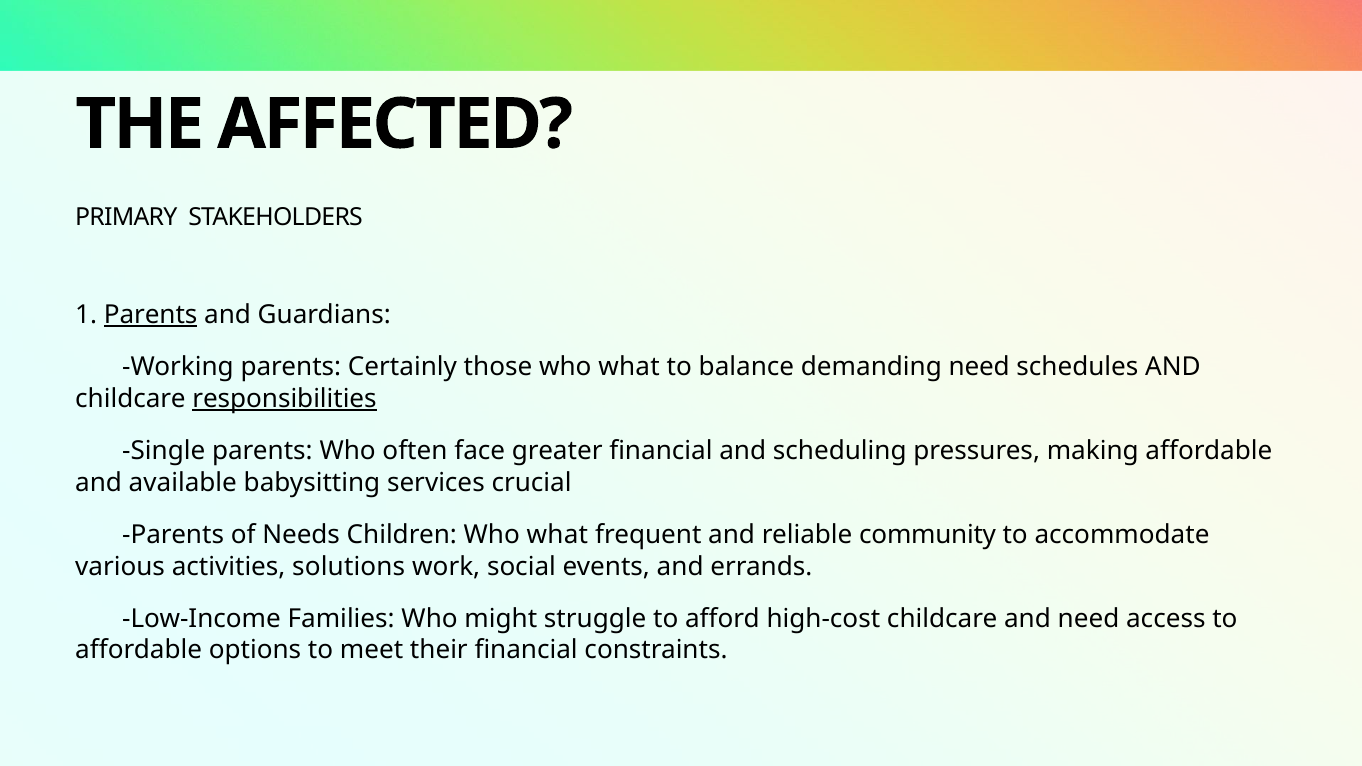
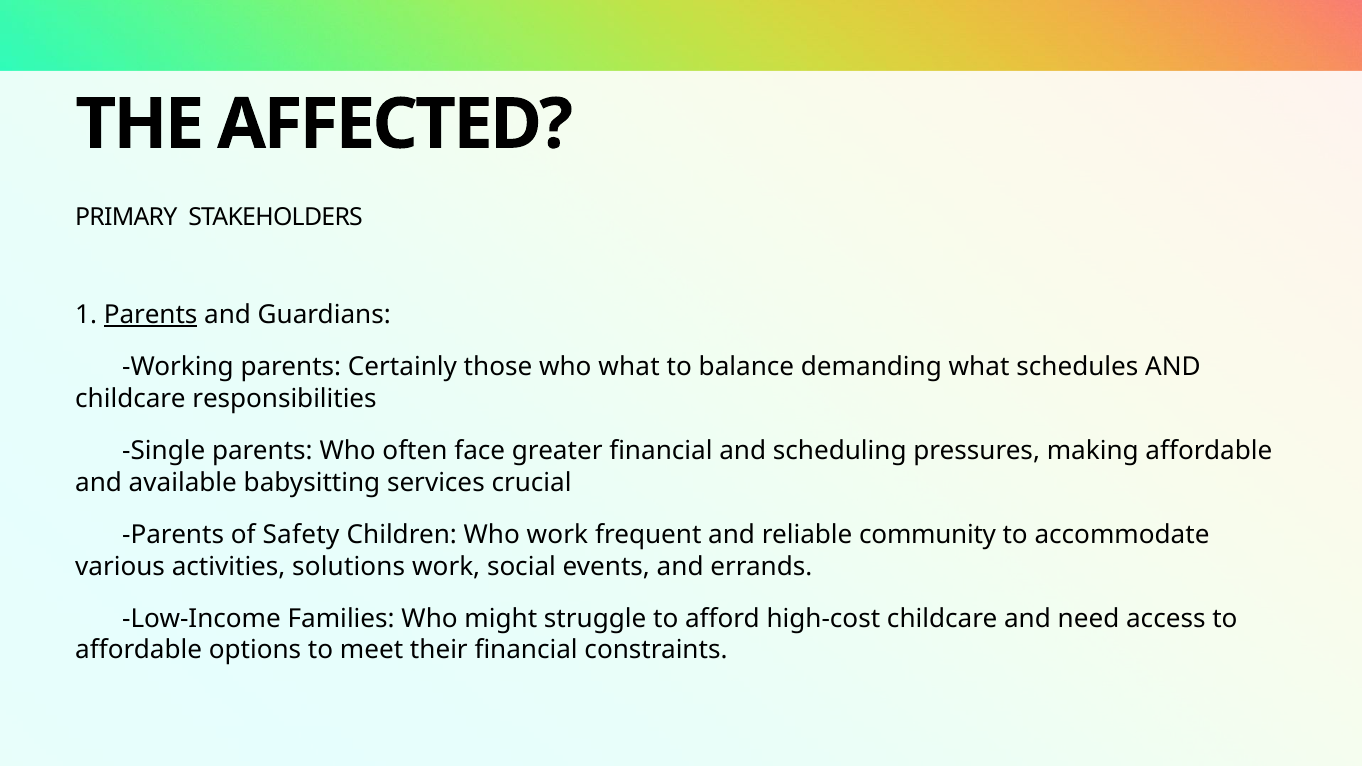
demanding need: need -> what
responsibilities underline: present -> none
Needs: Needs -> Safety
Children Who what: what -> work
